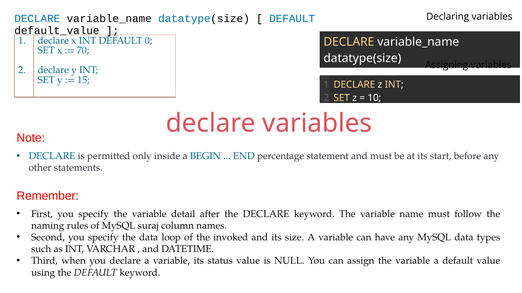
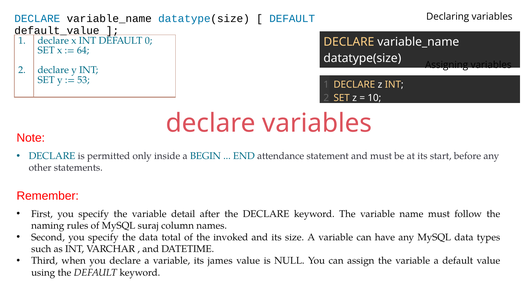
70: 70 -> 64
15: 15 -> 53
percentage: percentage -> attendance
loop: loop -> total
status: status -> james
